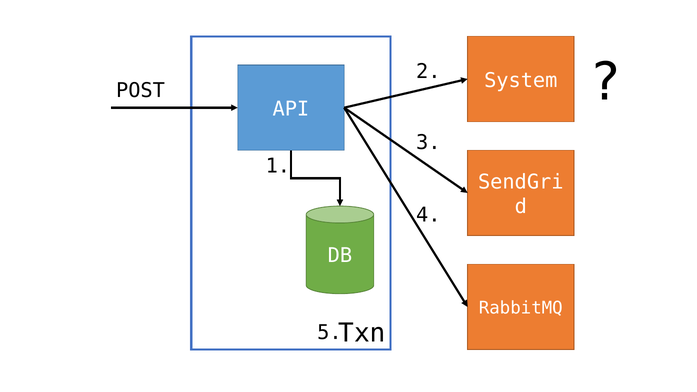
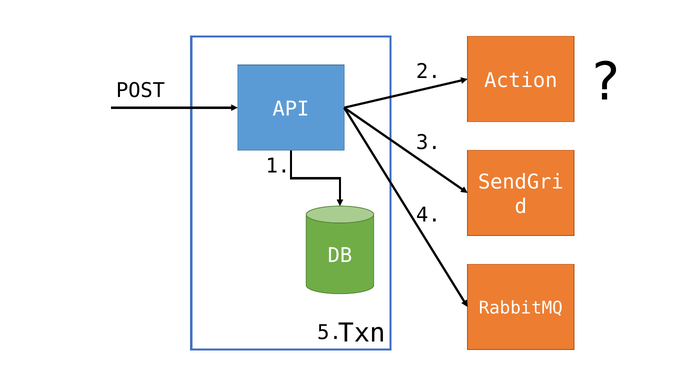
System: System -> Action
